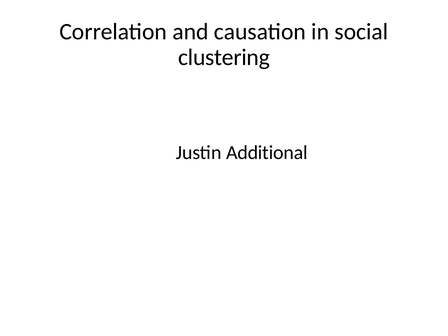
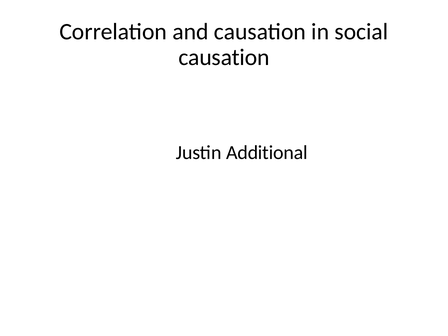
clustering at (224, 57): clustering -> causation
